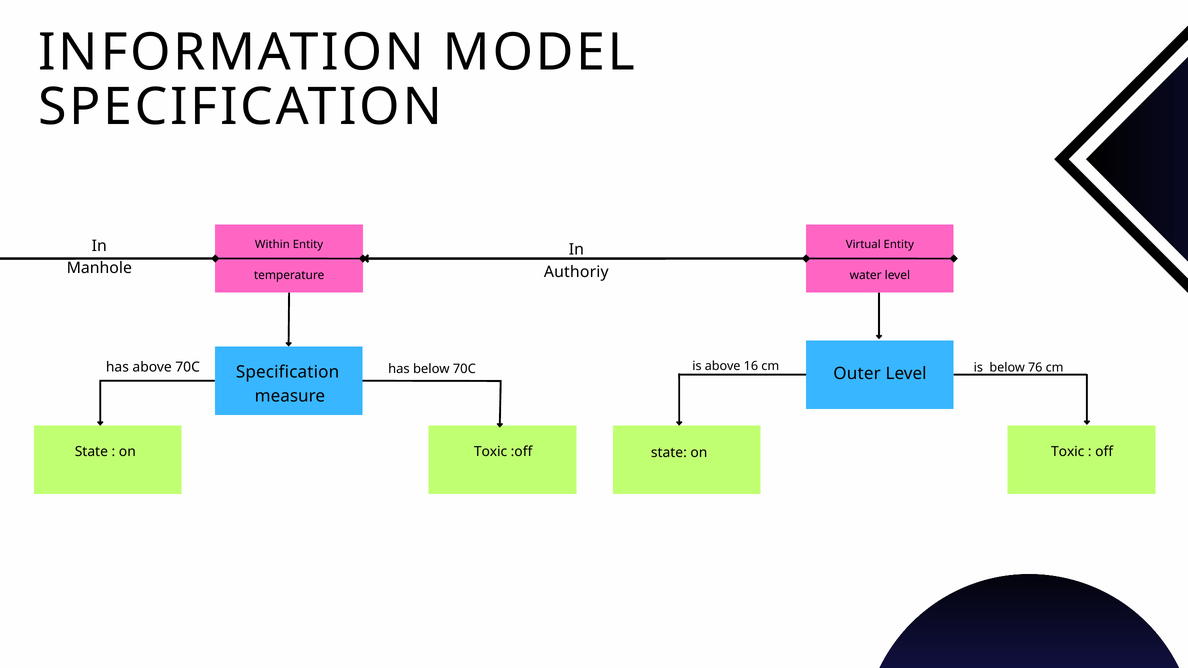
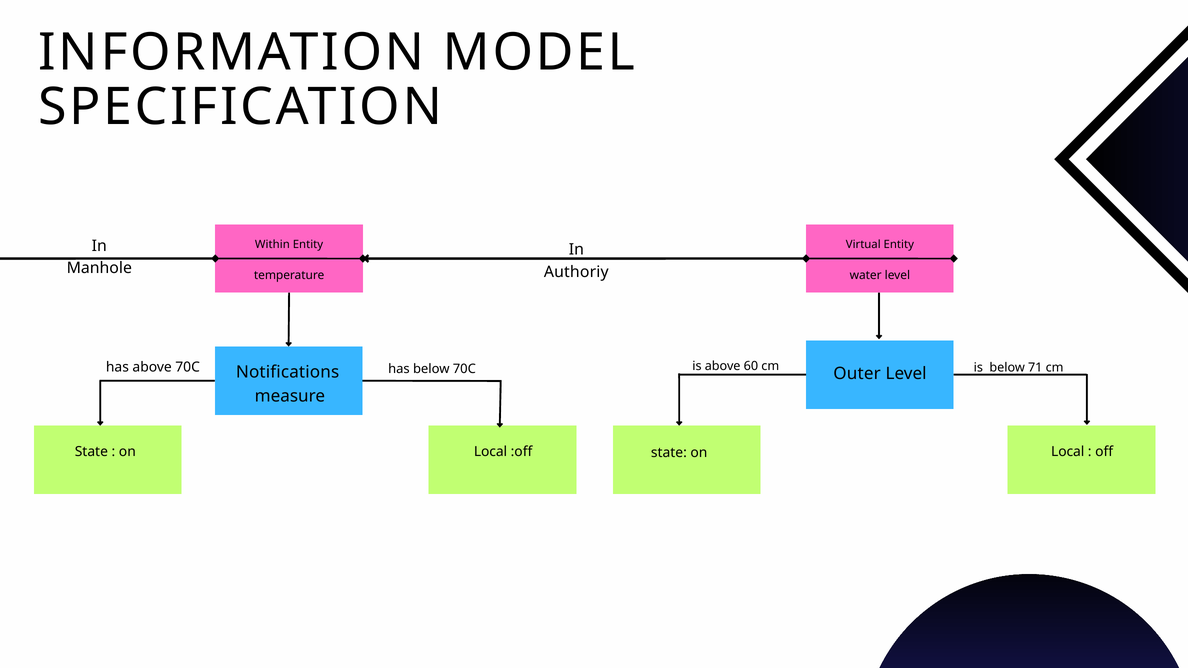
16: 16 -> 60
76: 76 -> 71
Specification at (288, 372): Specification -> Notifications
Toxic at (491, 452): Toxic -> Local
state on Toxic: Toxic -> Local
